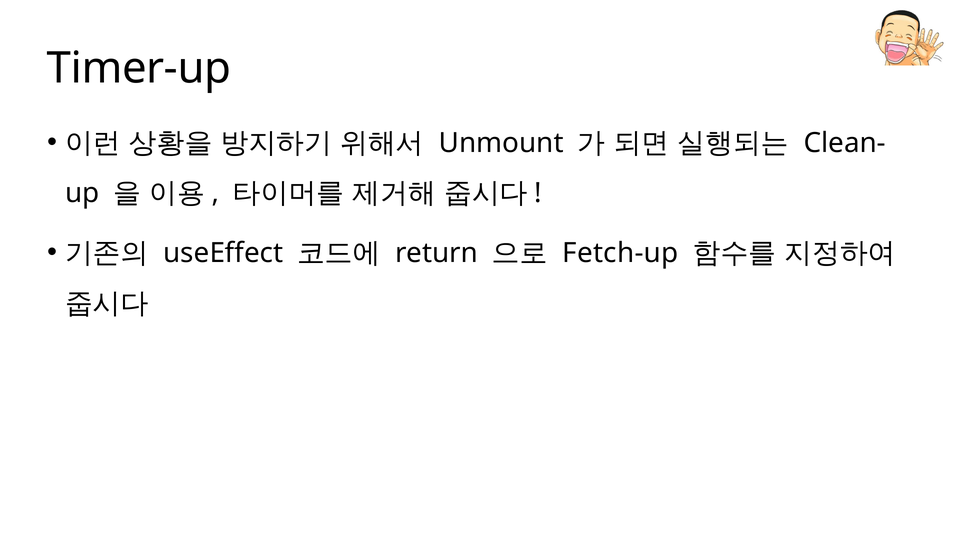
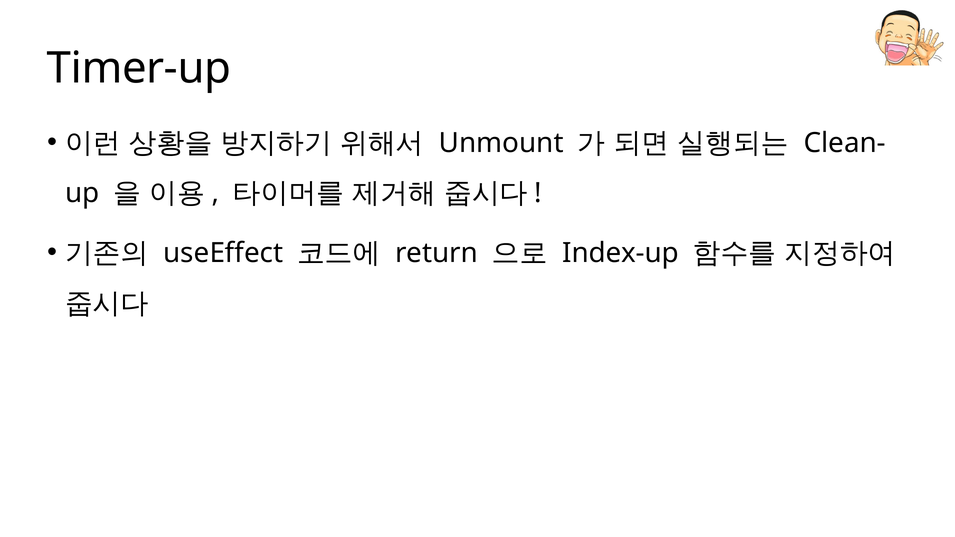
Fetch-up: Fetch-up -> Index-up
